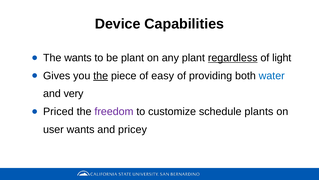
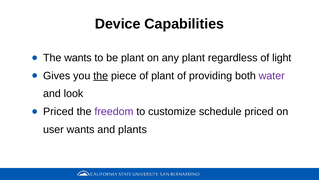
regardless underline: present -> none
of easy: easy -> plant
water colour: blue -> purple
very: very -> look
schedule plants: plants -> priced
pricey: pricey -> plants
